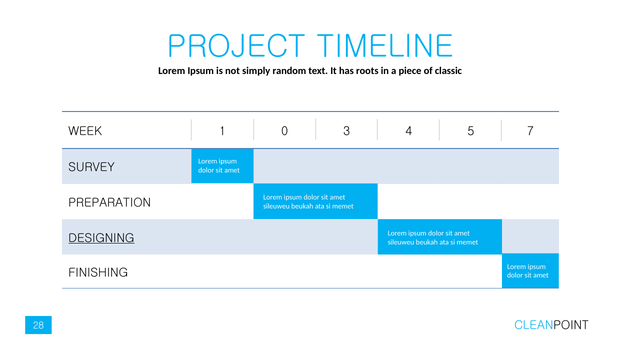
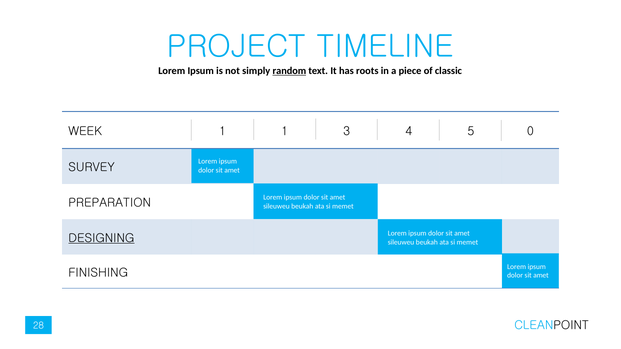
random underline: none -> present
1 0: 0 -> 1
7: 7 -> 0
